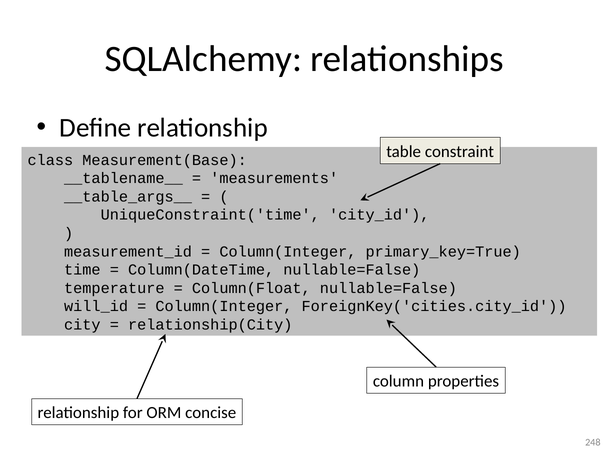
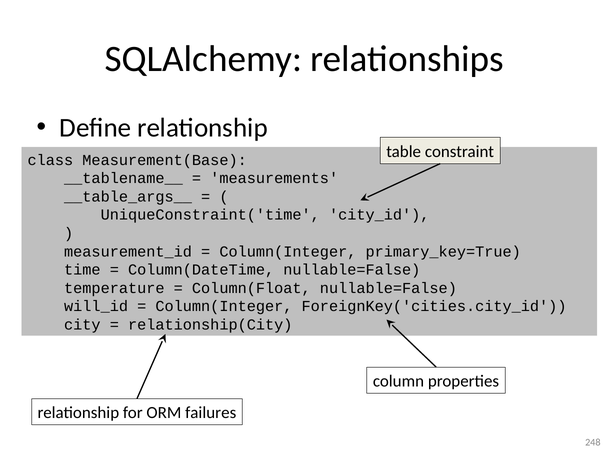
concise: concise -> failures
